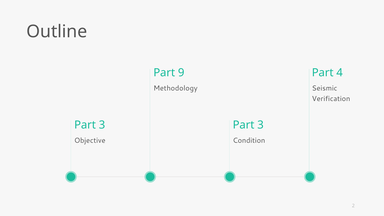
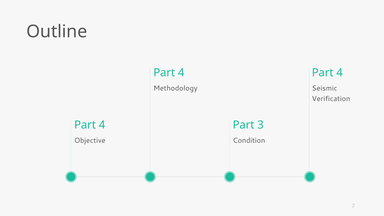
9 at (181, 73): 9 -> 4
3 at (102, 125): 3 -> 4
